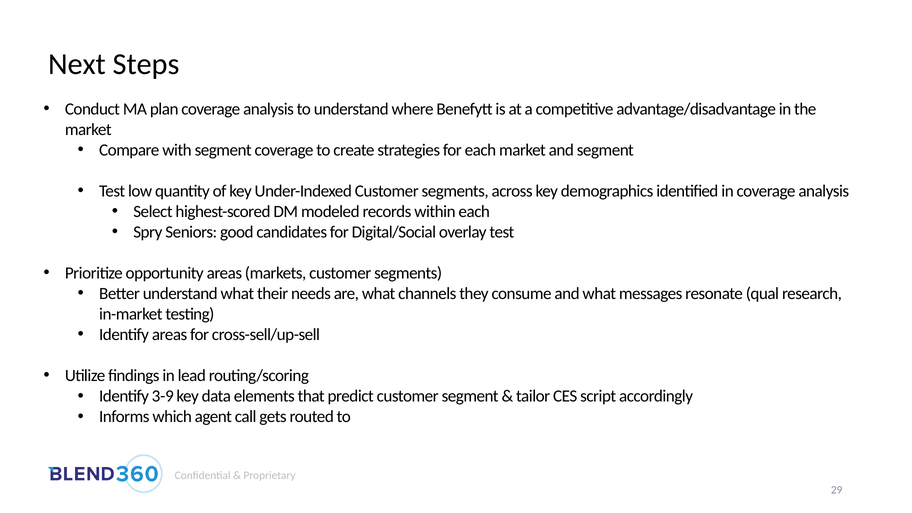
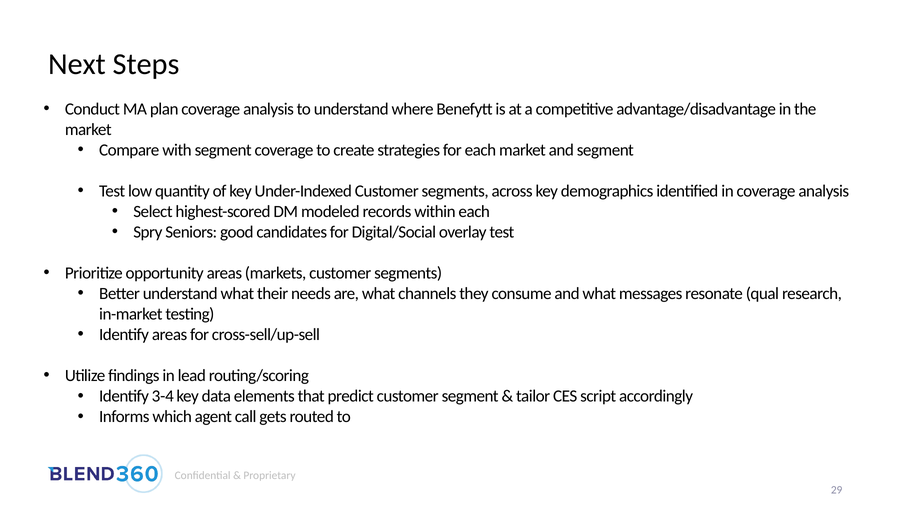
3-9: 3-9 -> 3-4
